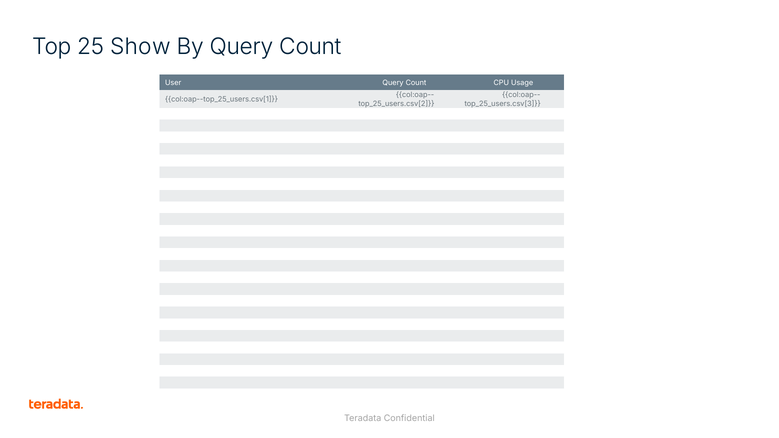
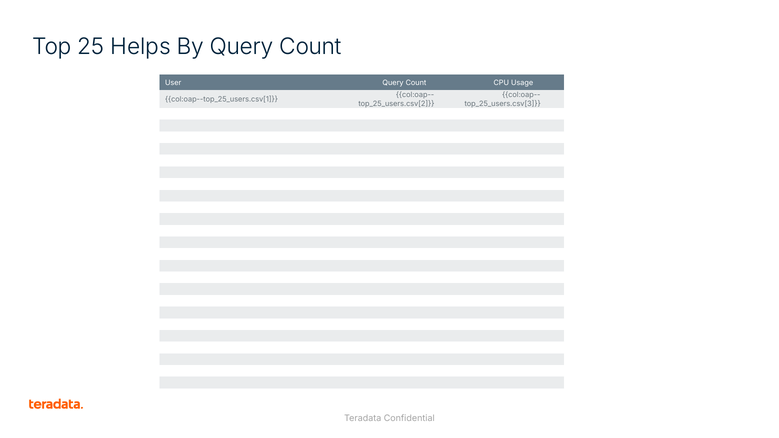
Show: Show -> Helps
